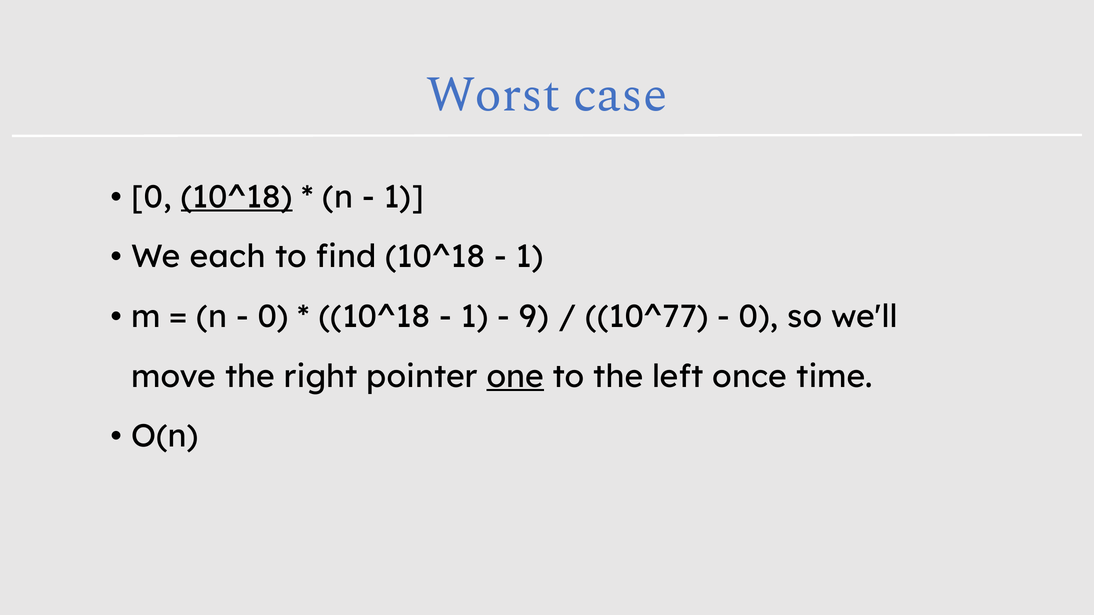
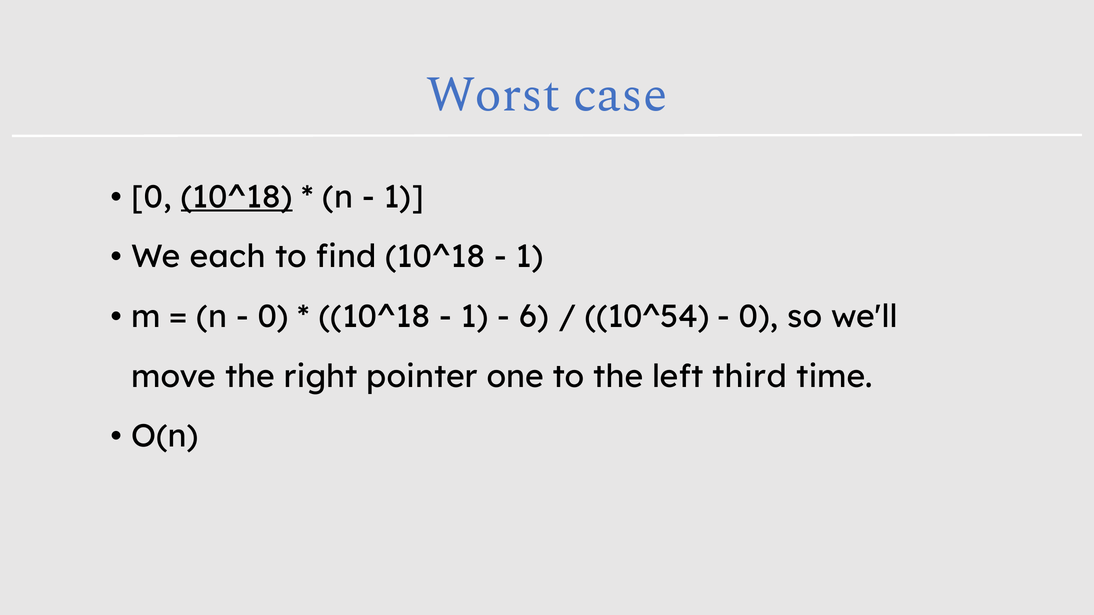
9: 9 -> 6
10^77: 10^77 -> 10^54
one underline: present -> none
once: once -> third
